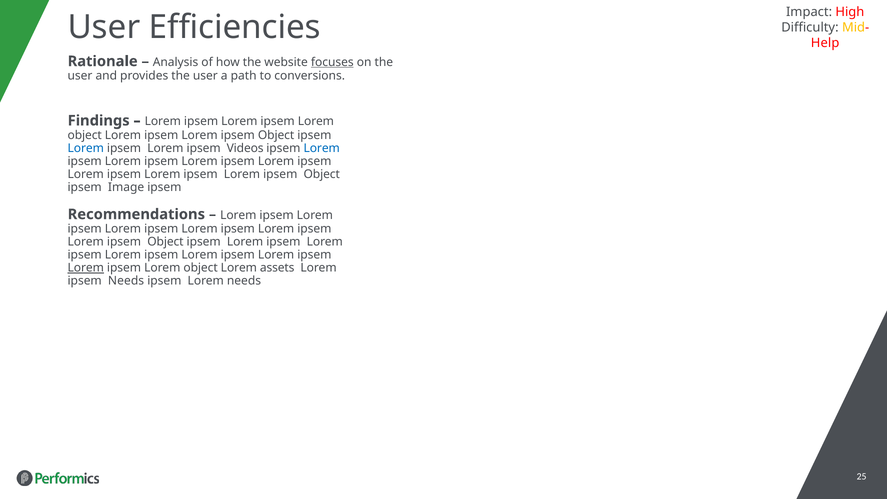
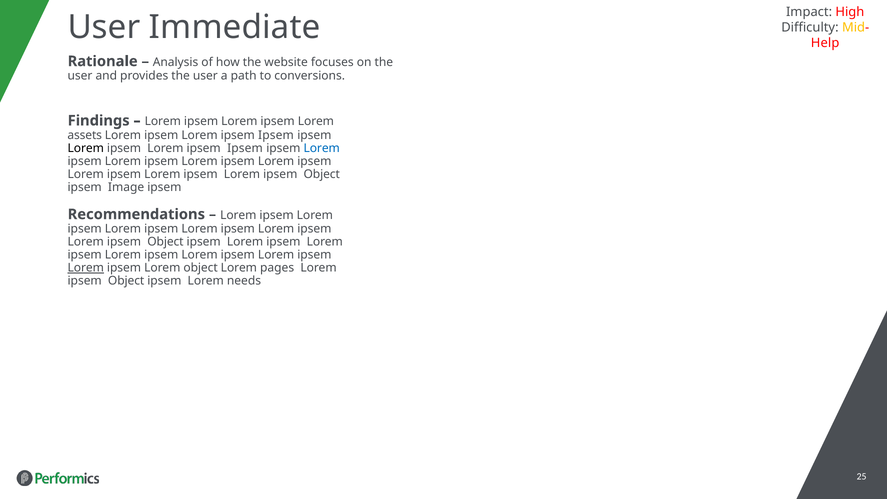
Efficiencies: Efficiencies -> Immediate
focuses underline: present -> none
object at (85, 135): object -> assets
Object at (276, 135): Object -> Ipsem
Lorem at (86, 148) colour: blue -> black
Videos at (245, 148): Videos -> Ipsem
assets: assets -> pages
Needs at (126, 281): Needs -> Object
